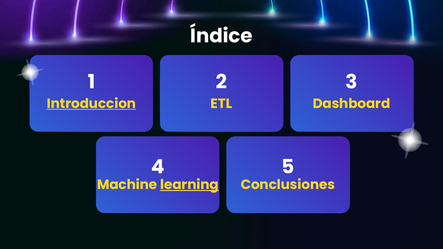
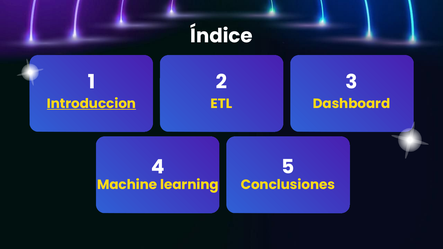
learning underline: present -> none
